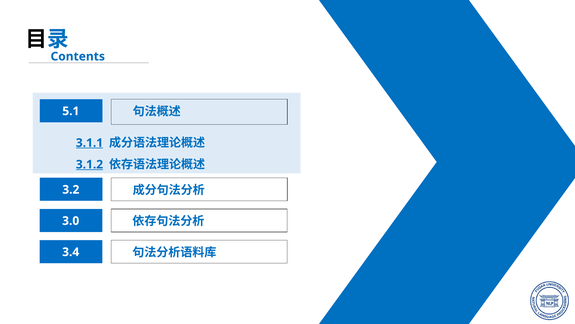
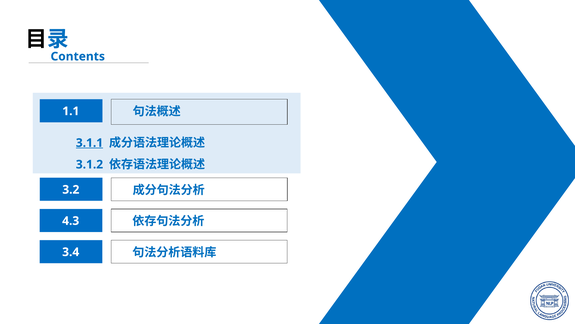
5.1: 5.1 -> 1.1
3.1.2 underline: present -> none
3.0: 3.0 -> 4.3
